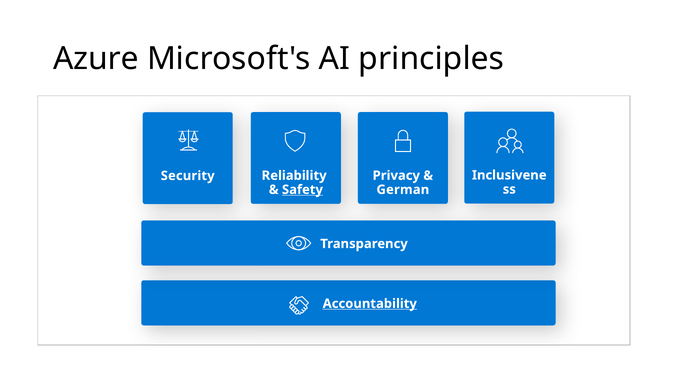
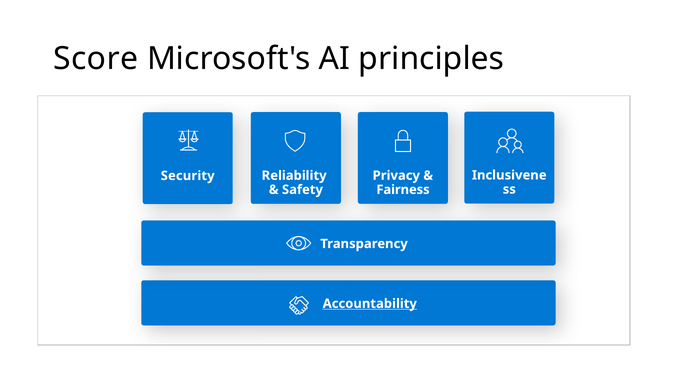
Azure: Azure -> Score
Safety underline: present -> none
German: German -> Fairness
